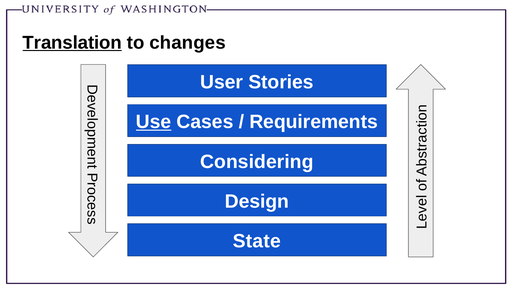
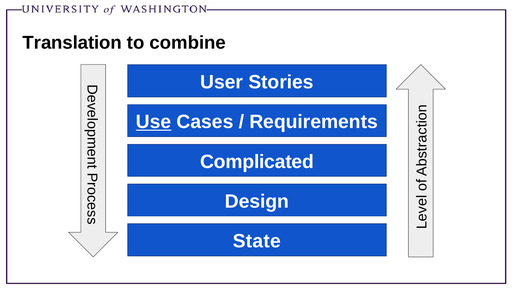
Translation underline: present -> none
changes: changes -> combine
Considering: Considering -> Complicated
